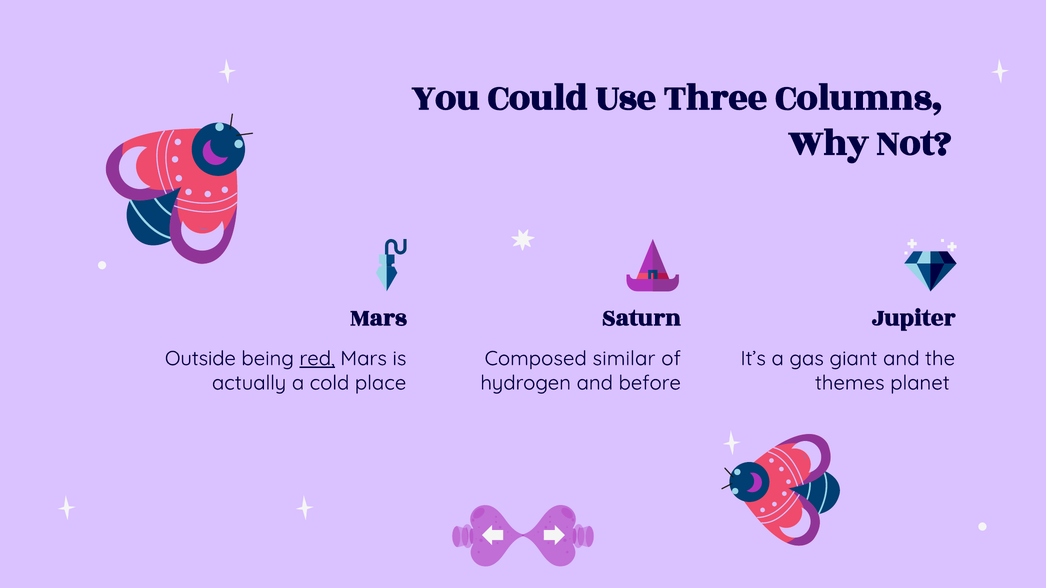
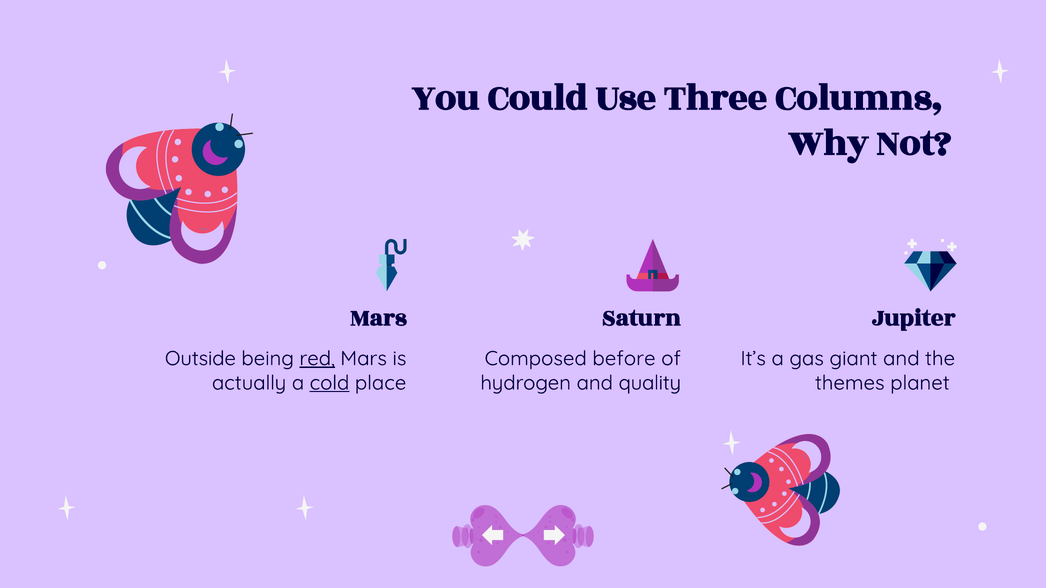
similar: similar -> before
cold underline: none -> present
before: before -> quality
